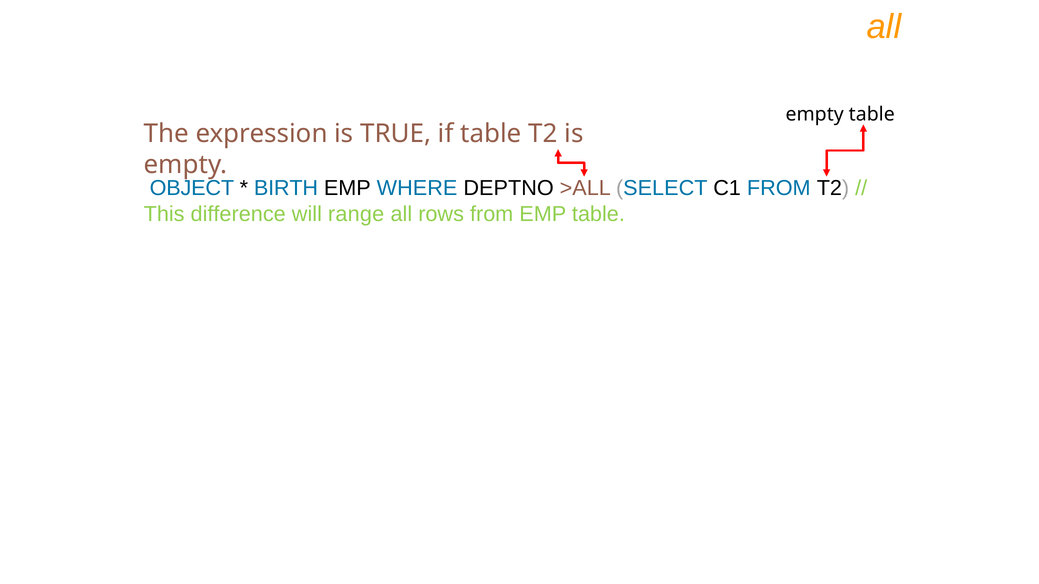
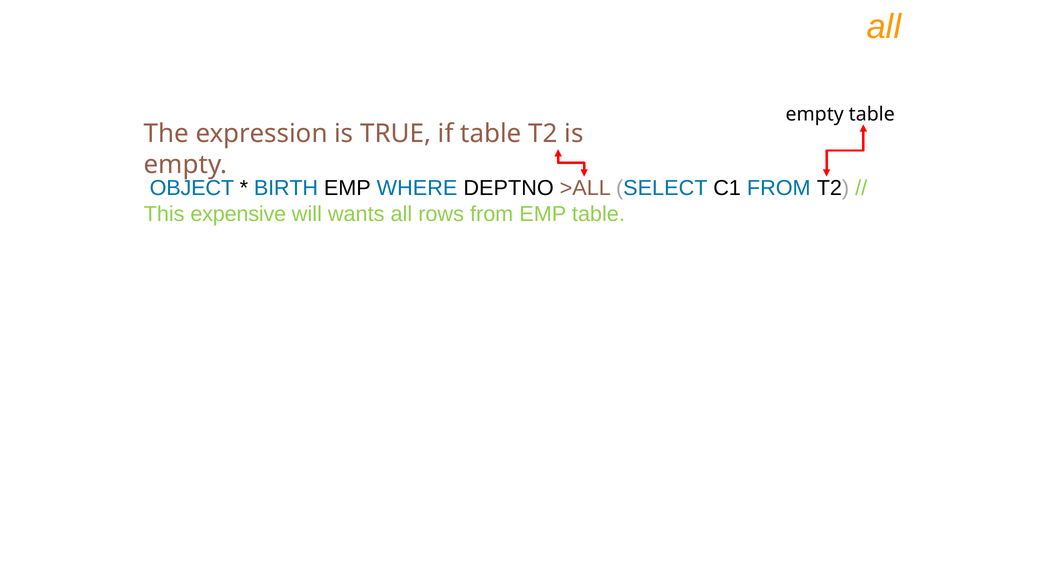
difference: difference -> expensive
range: range -> wants
